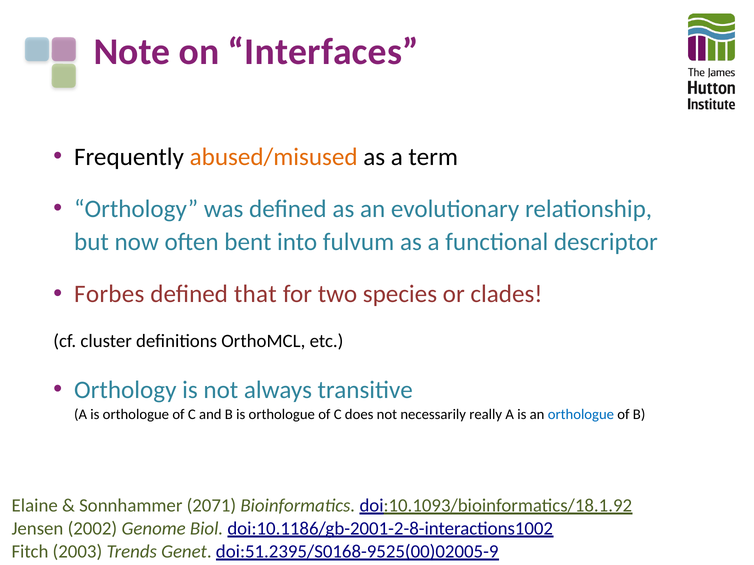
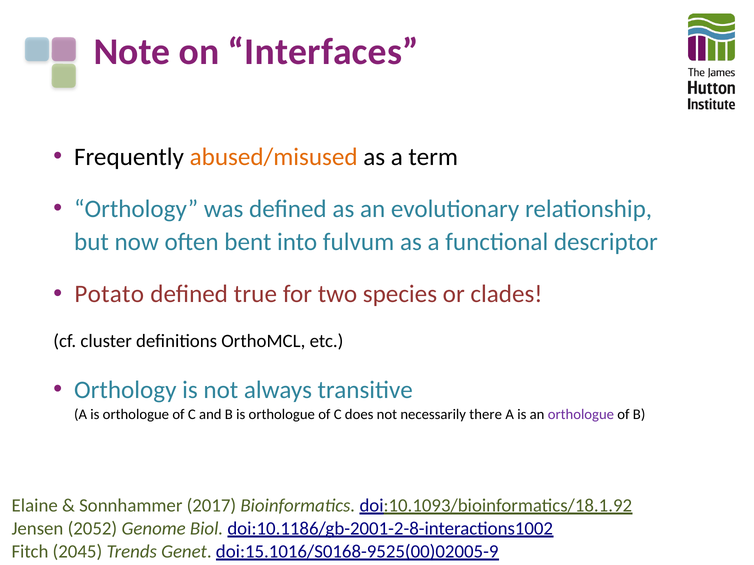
Forbes: Forbes -> Potato
that: that -> true
really: really -> there
orthologue at (581, 415) colour: blue -> purple
2071: 2071 -> 2017
2002: 2002 -> 2052
2003: 2003 -> 2045
doi:51.2395/S0168-9525(00)02005-9: doi:51.2395/S0168-9525(00)02005-9 -> doi:15.1016/S0168-9525(00)02005-9
